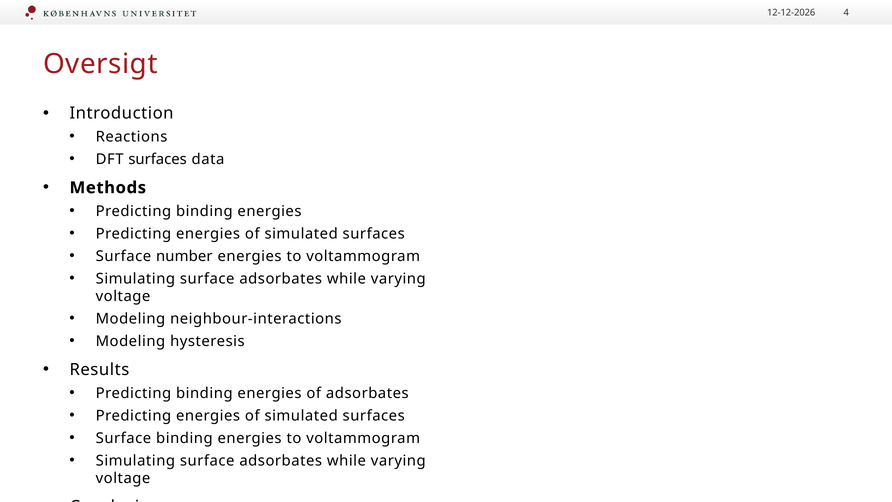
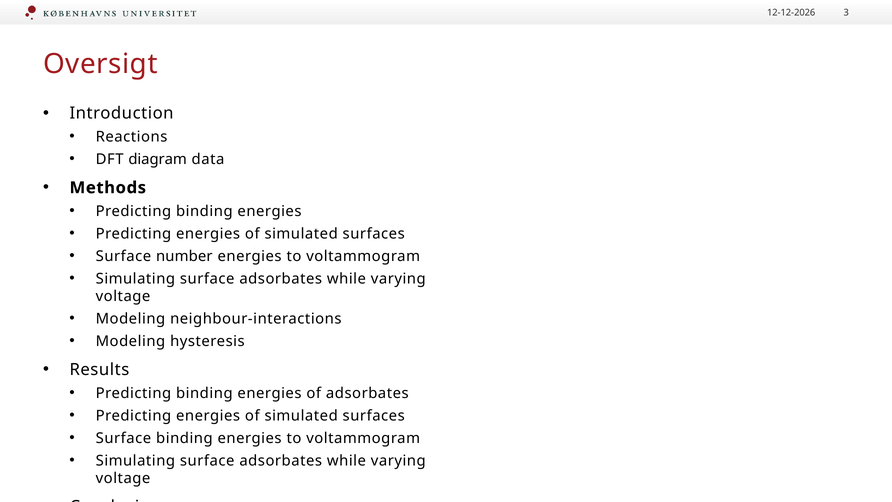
4: 4 -> 3
DFT surfaces: surfaces -> diagram
